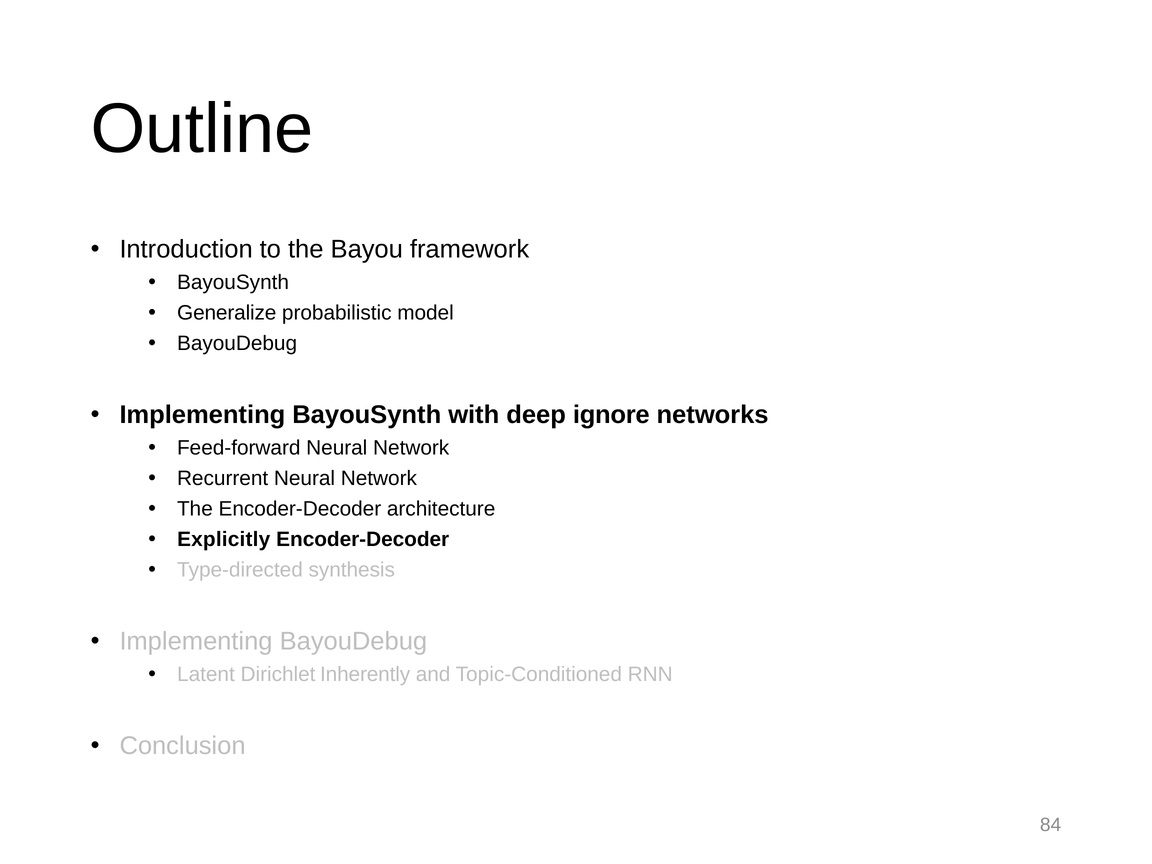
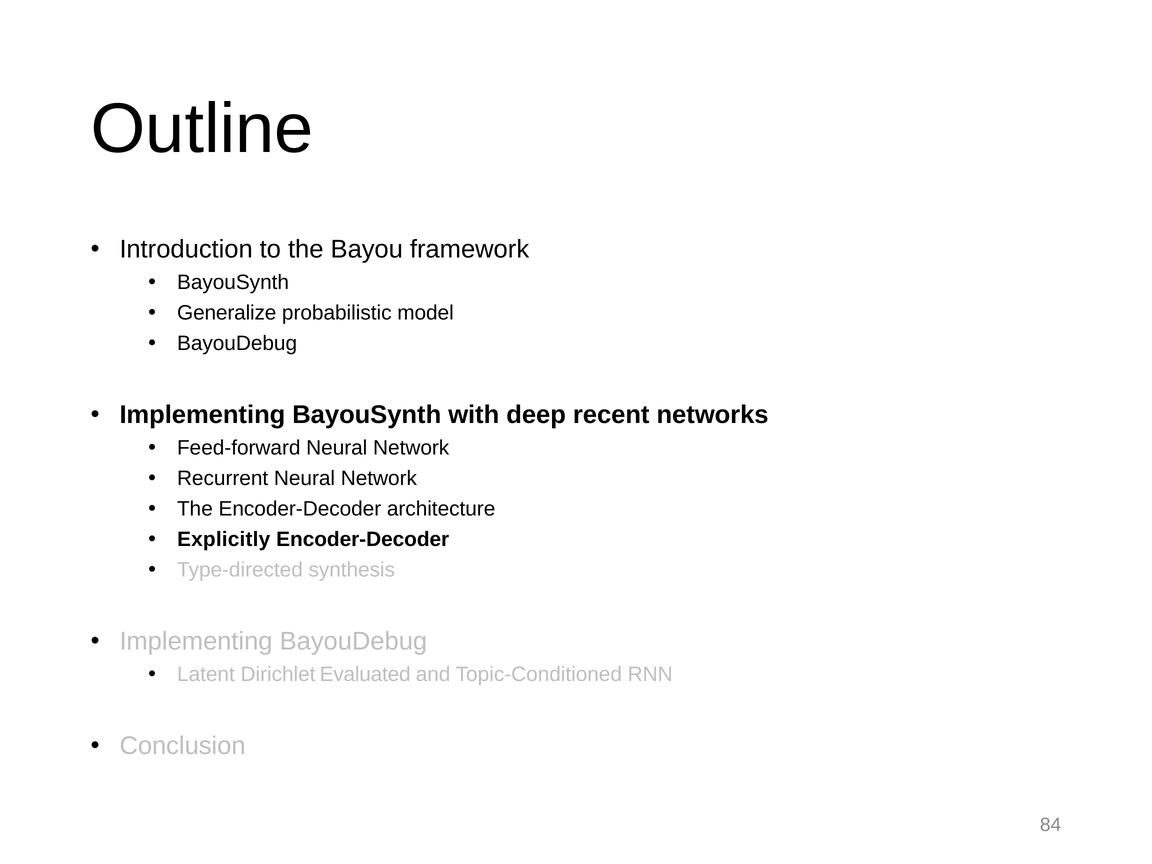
ignore: ignore -> recent
Inherently: Inherently -> Evaluated
